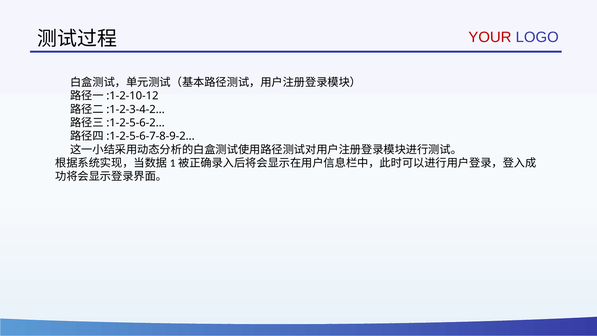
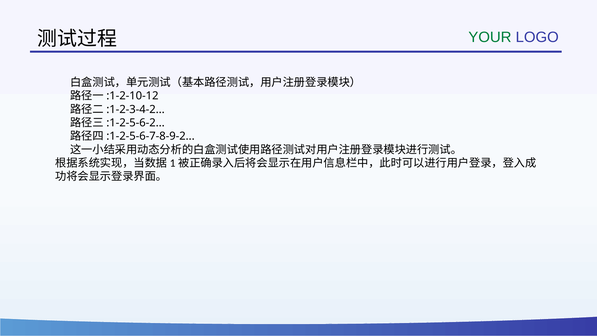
YOUR colour: red -> green
